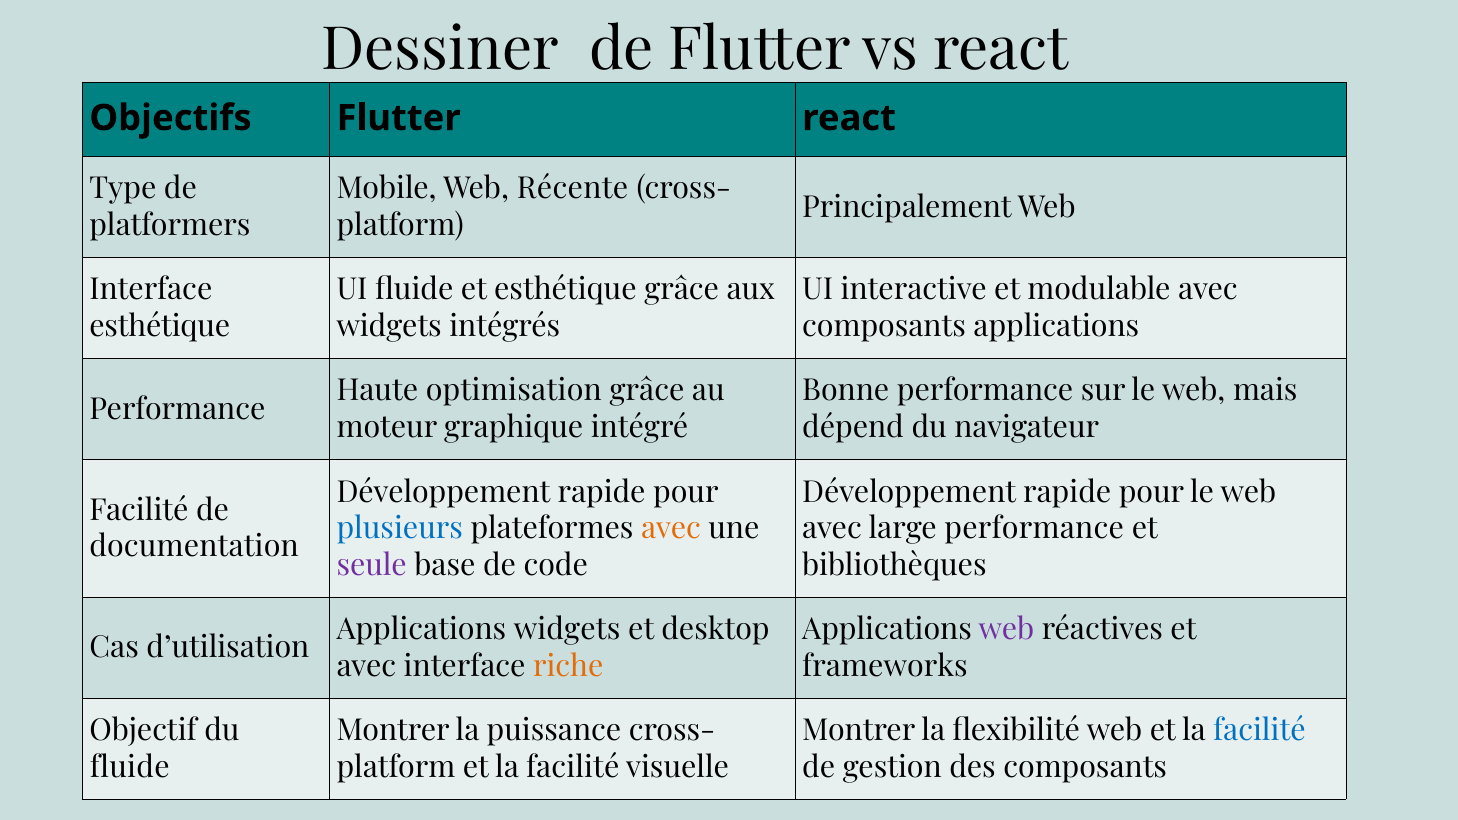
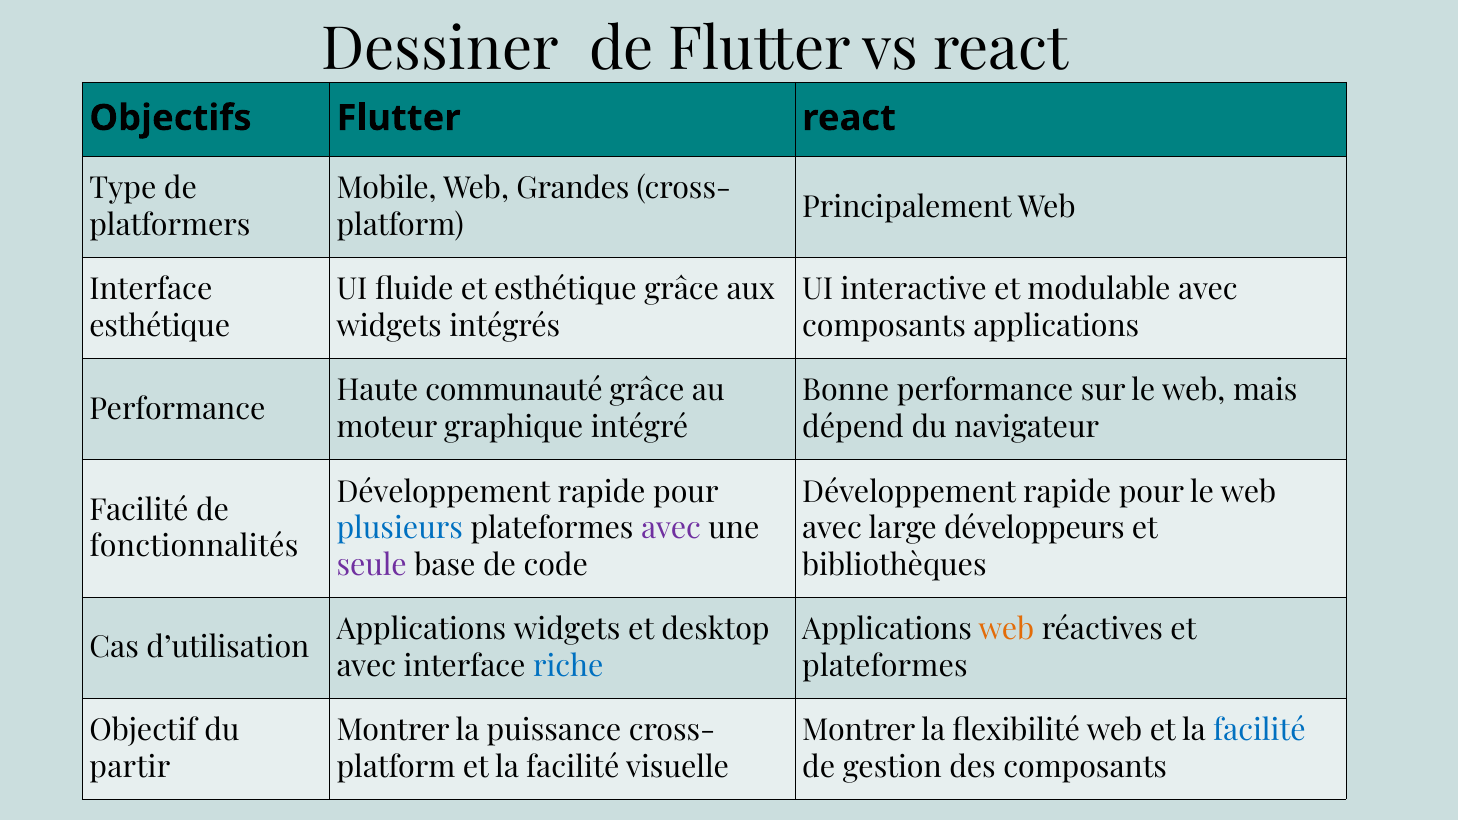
Récente: Récente -> Grandes
optimisation: optimisation -> communauté
avec at (671, 529) colour: orange -> purple
large performance: performance -> développeurs
documentation: documentation -> fonctionnalités
web at (1007, 630) colour: purple -> orange
riche colour: orange -> blue
frameworks at (885, 666): frameworks -> plateformes
fluide at (130, 767): fluide -> partir
